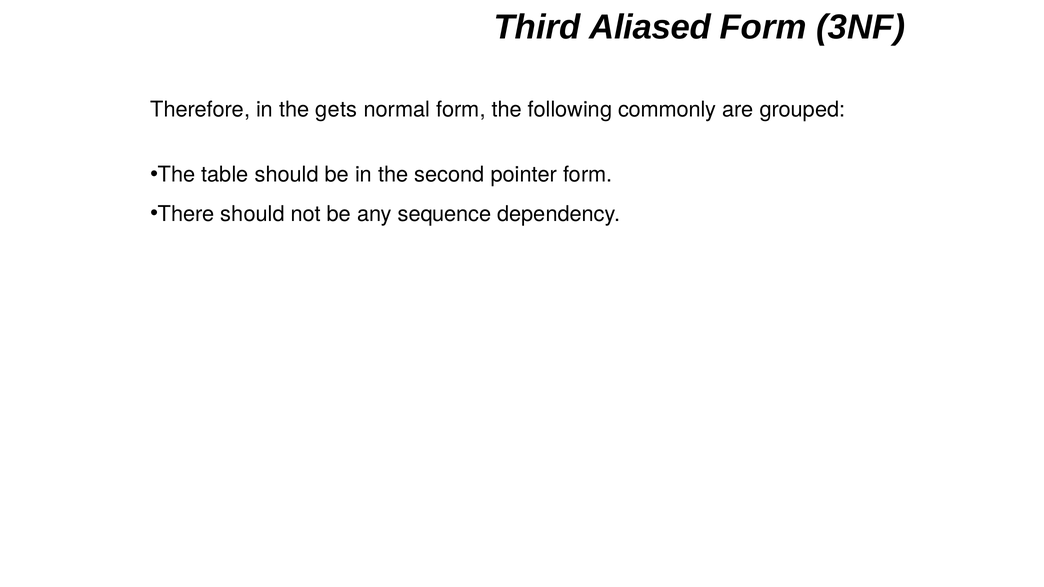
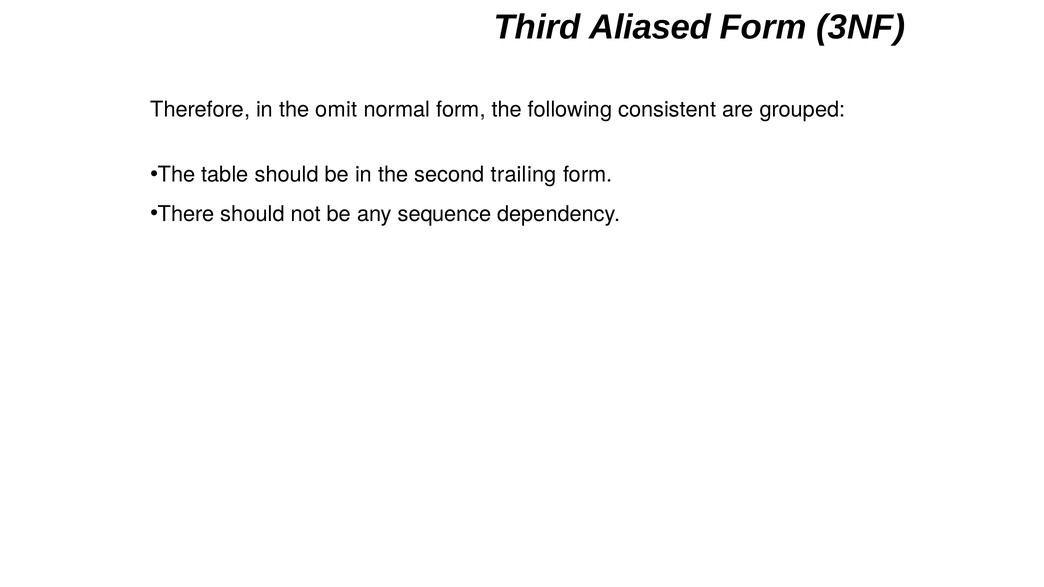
gets: gets -> omit
commonly: commonly -> consistent
pointer: pointer -> trailing
